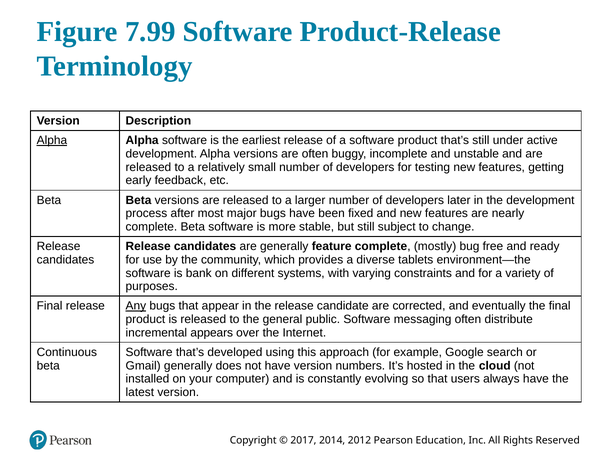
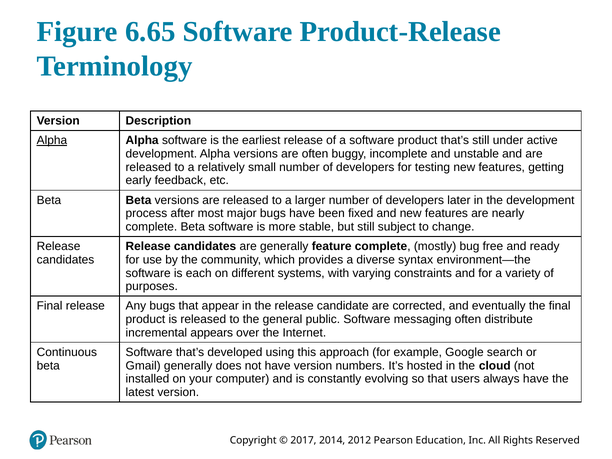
7.99: 7.99 -> 6.65
tablets: tablets -> syntax
bank: bank -> each
Any underline: present -> none
